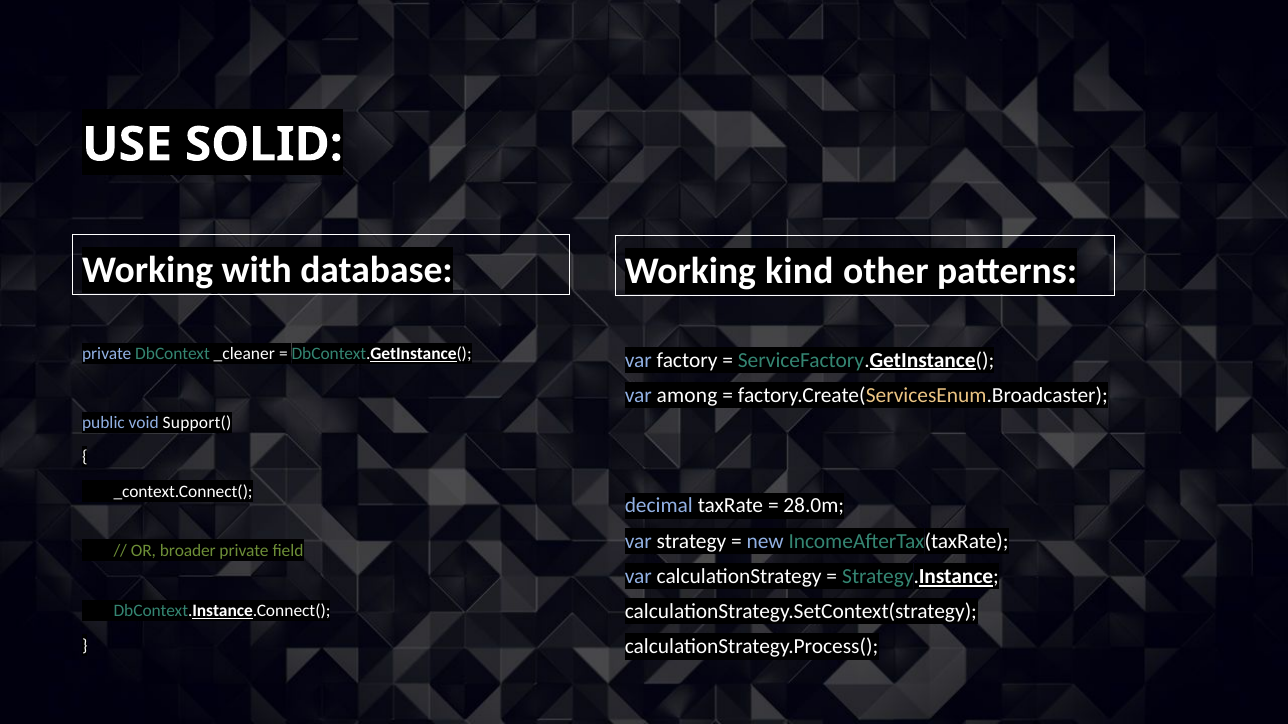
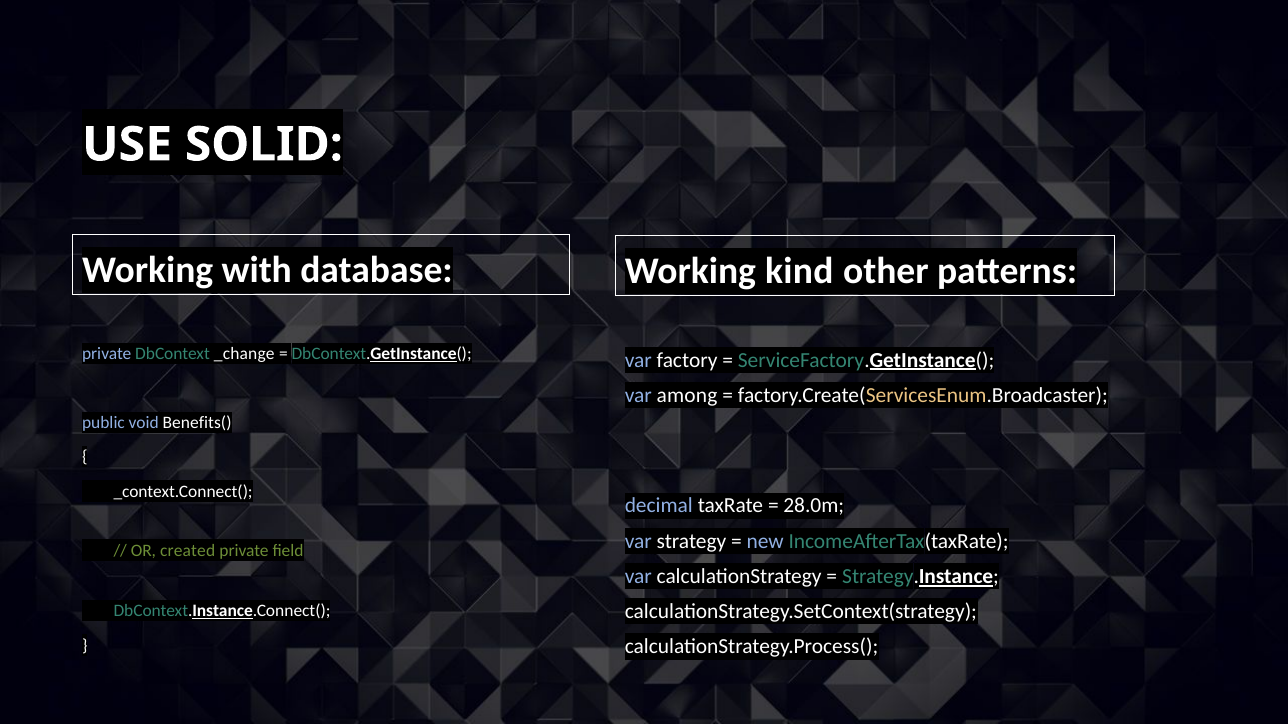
_cleaner: _cleaner -> _change
Support(: Support( -> Benefits(
broader: broader -> created
